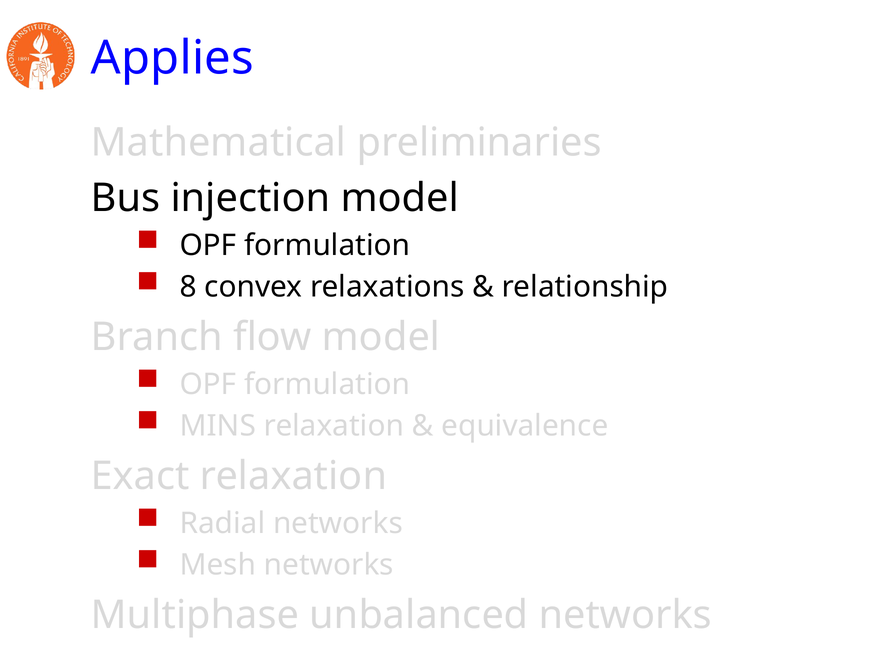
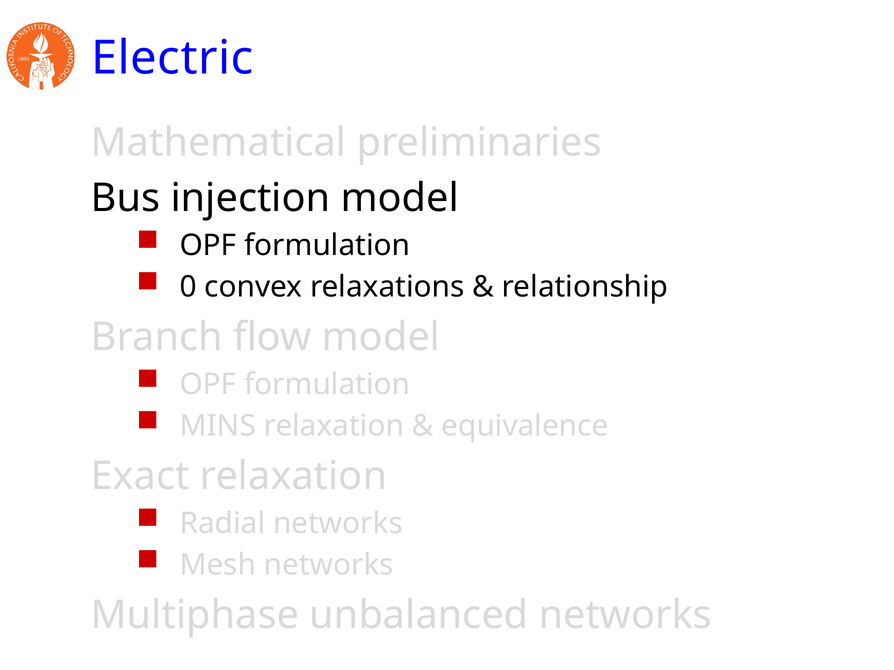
Applies: Applies -> Electric
8: 8 -> 0
